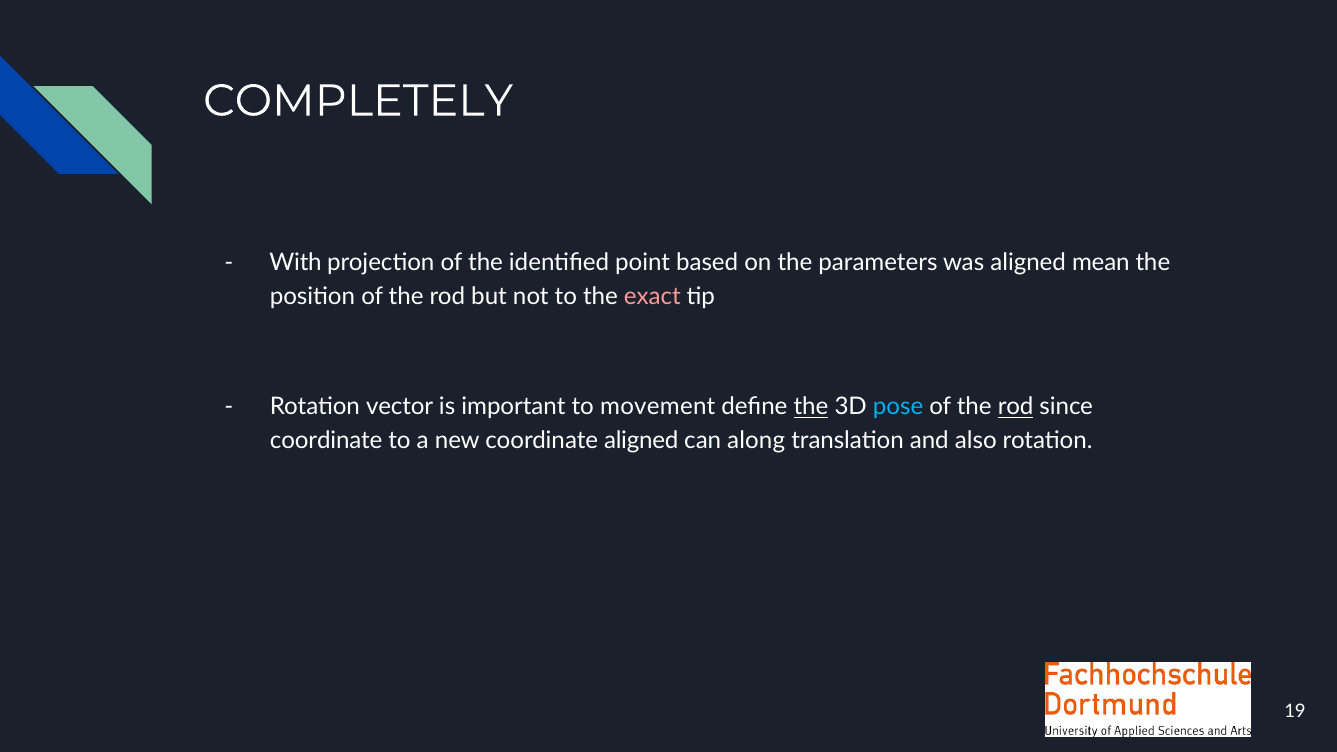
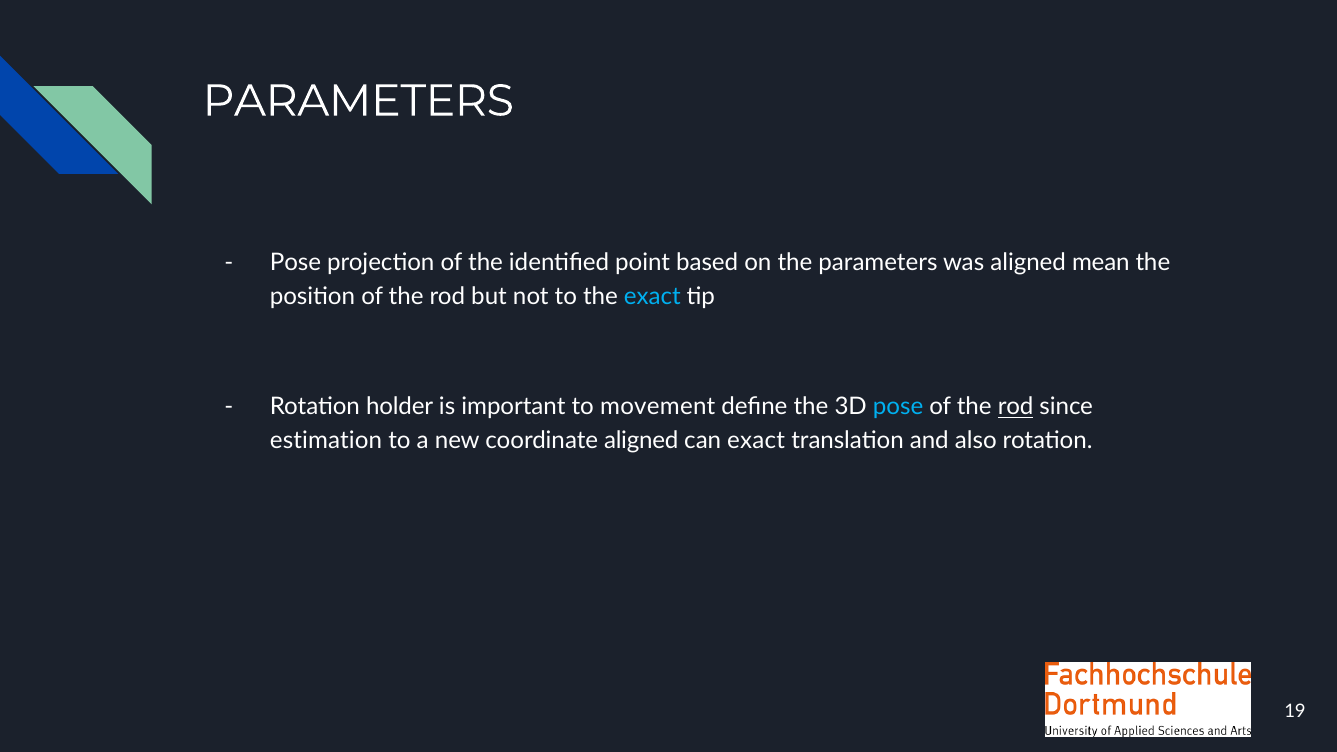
COMPLETELY at (358, 101): COMPLETELY -> PARAMETERS
With at (296, 263): With -> Pose
exact at (652, 296) colour: pink -> light blue
vector: vector -> holder
the at (811, 407) underline: present -> none
coordinate at (326, 440): coordinate -> estimation
can along: along -> exact
